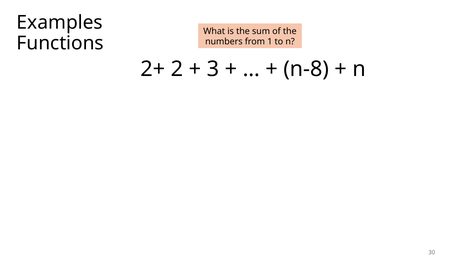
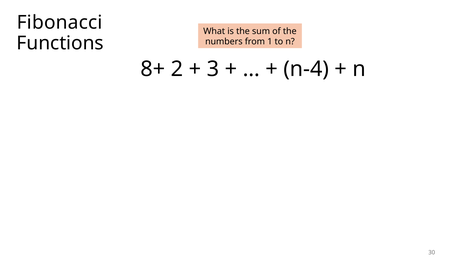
Examples: Examples -> Fibonacci
2+: 2+ -> 8+
n-8: n-8 -> n-4
